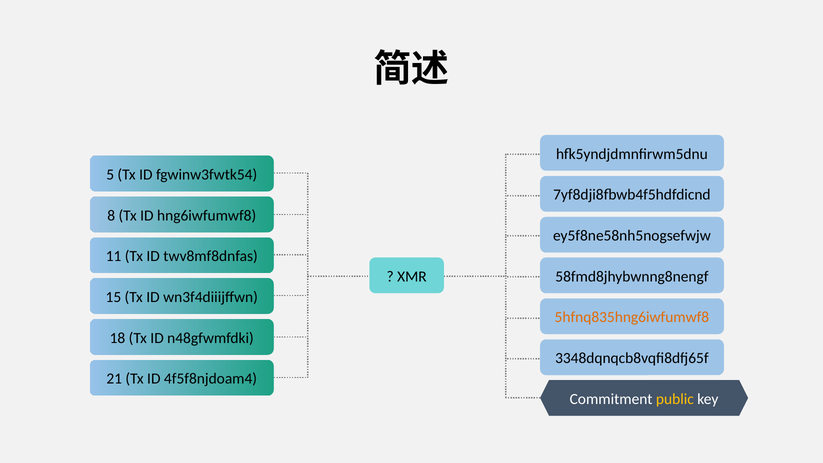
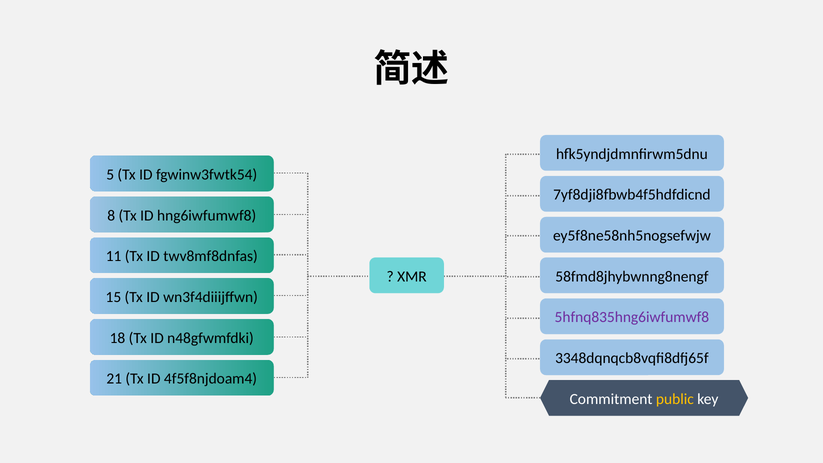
5hfnq835hng6iwfumwf8 colour: orange -> purple
